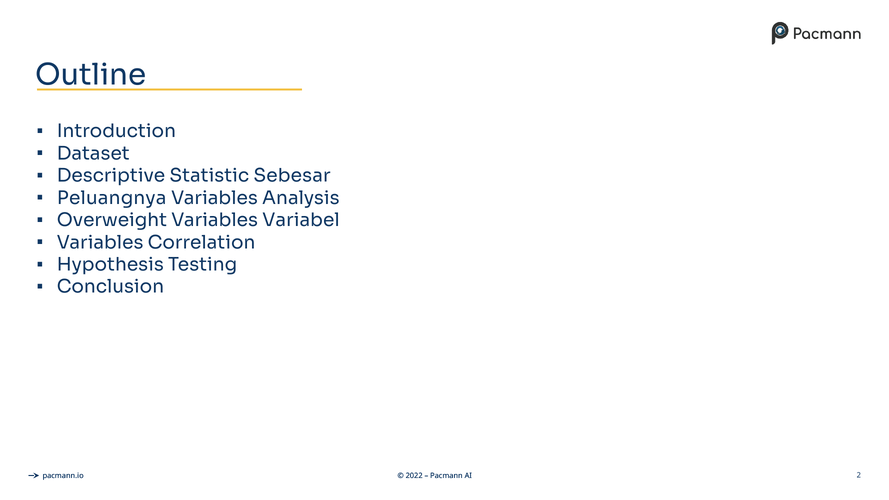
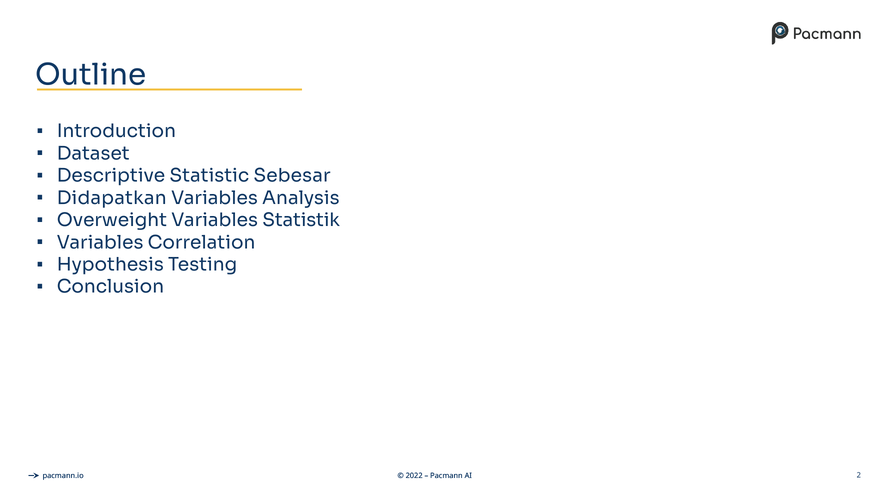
Peluangnya: Peluangnya -> Didapatkan
Variabel: Variabel -> Statistik
